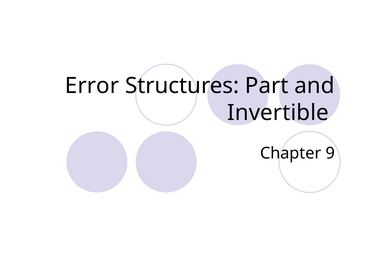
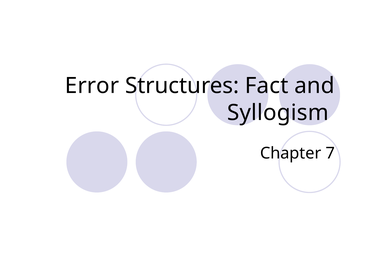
Part: Part -> Fact
Invertible: Invertible -> Syllogism
9: 9 -> 7
